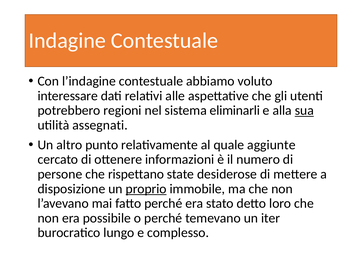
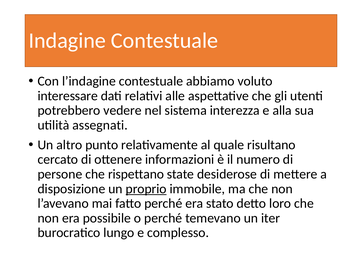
regioni: regioni -> vedere
eliminarli: eliminarli -> interezza
sua underline: present -> none
aggiunte: aggiunte -> risultano
